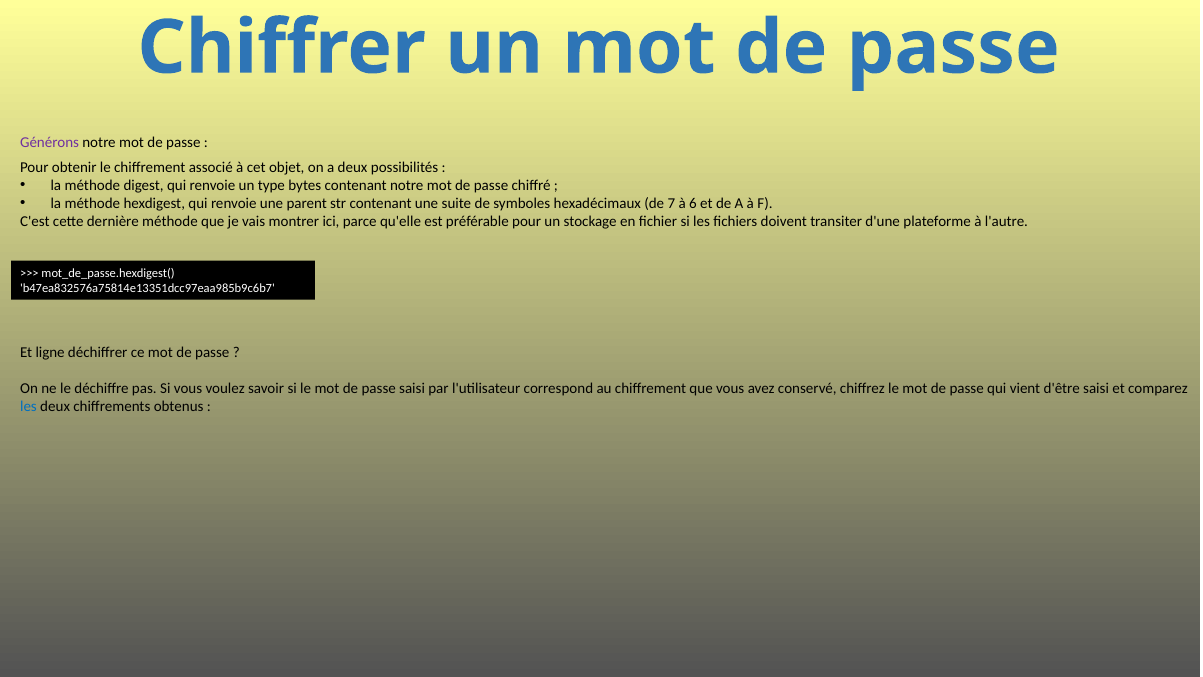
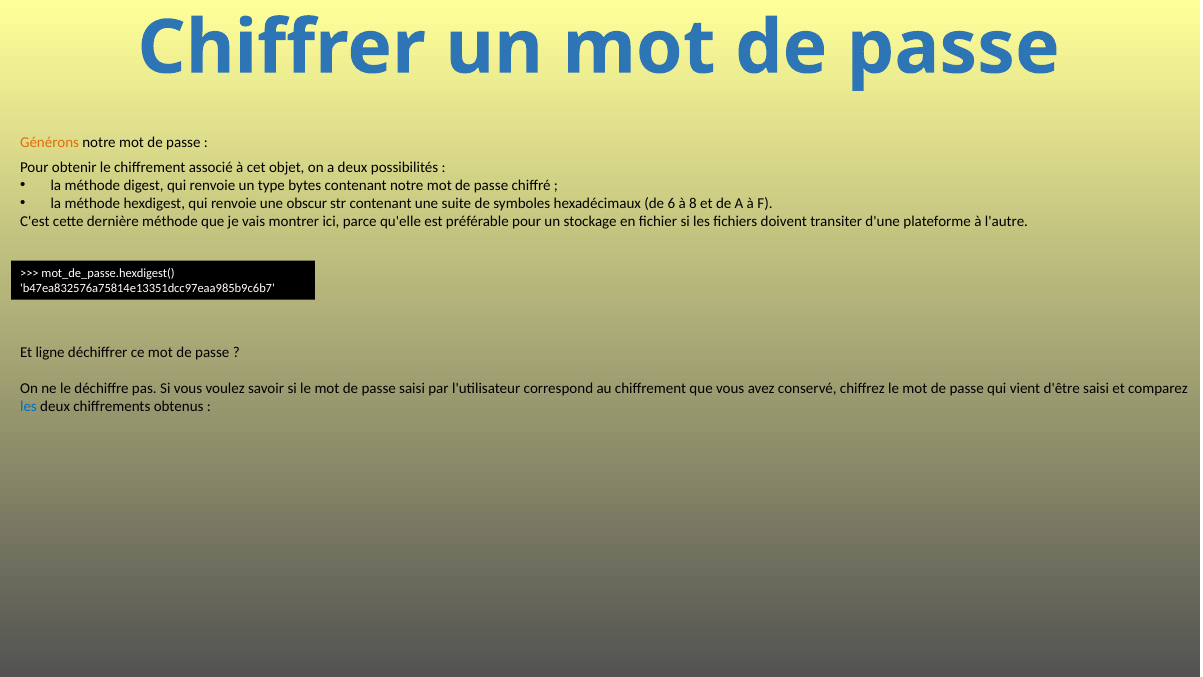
Générons colour: purple -> orange
parent: parent -> obscur
7: 7 -> 6
6: 6 -> 8
